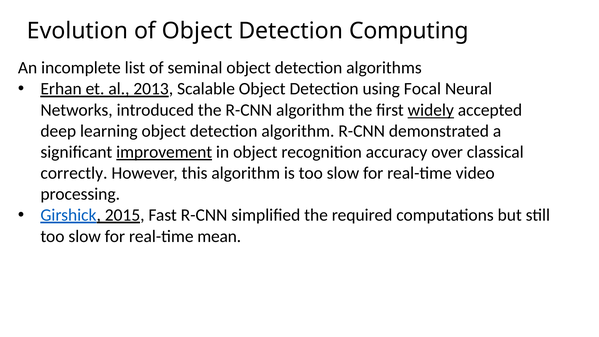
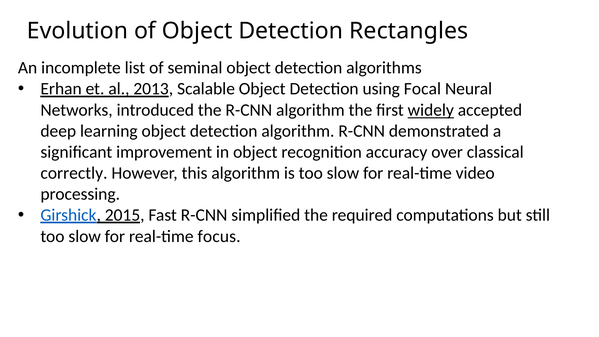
Computing: Computing -> Rectangles
improvement underline: present -> none
mean: mean -> focus
